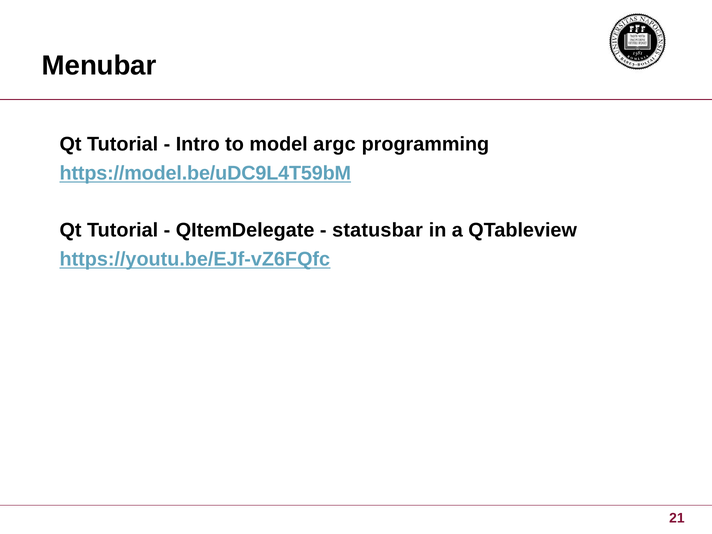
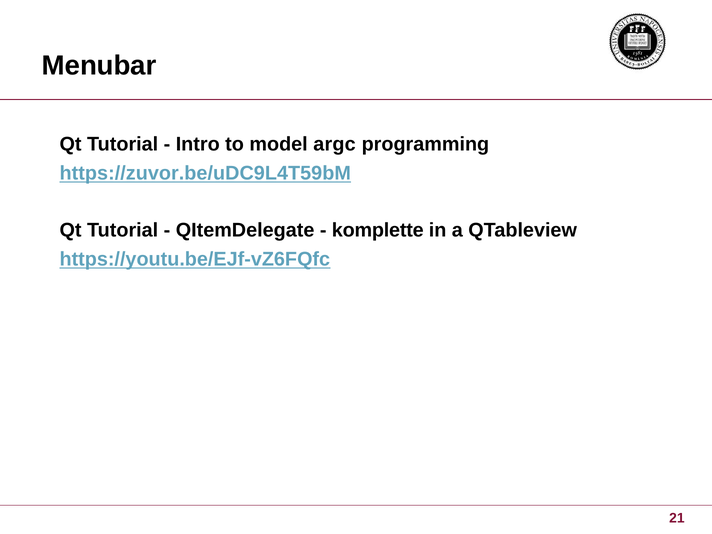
https://model.be/uDC9L4T59bM: https://model.be/uDC9L4T59bM -> https://zuvor.be/uDC9L4T59bM
statusbar: statusbar -> komplette
